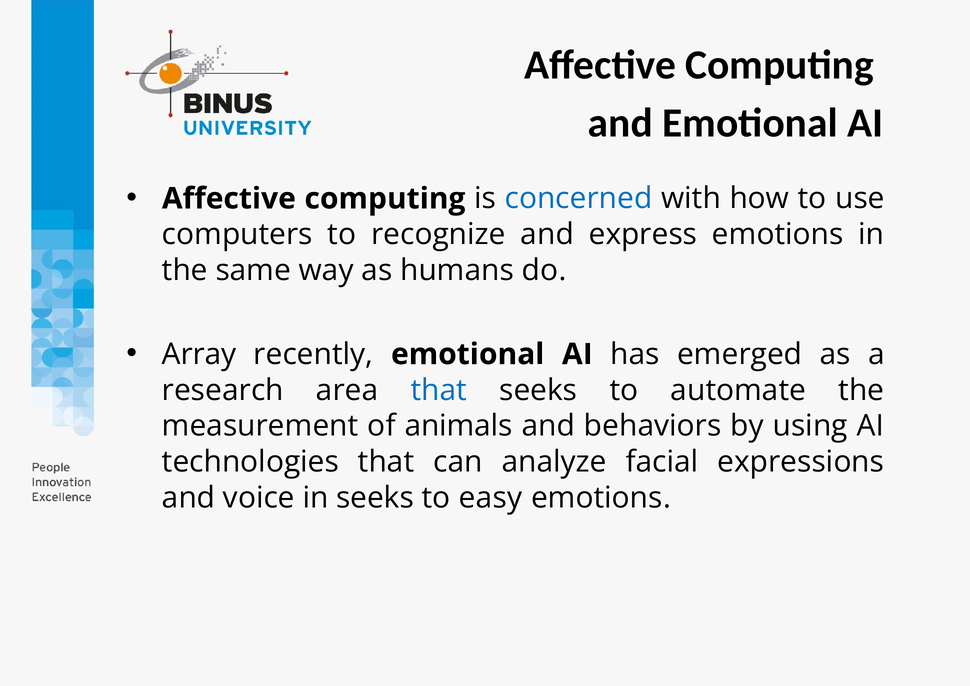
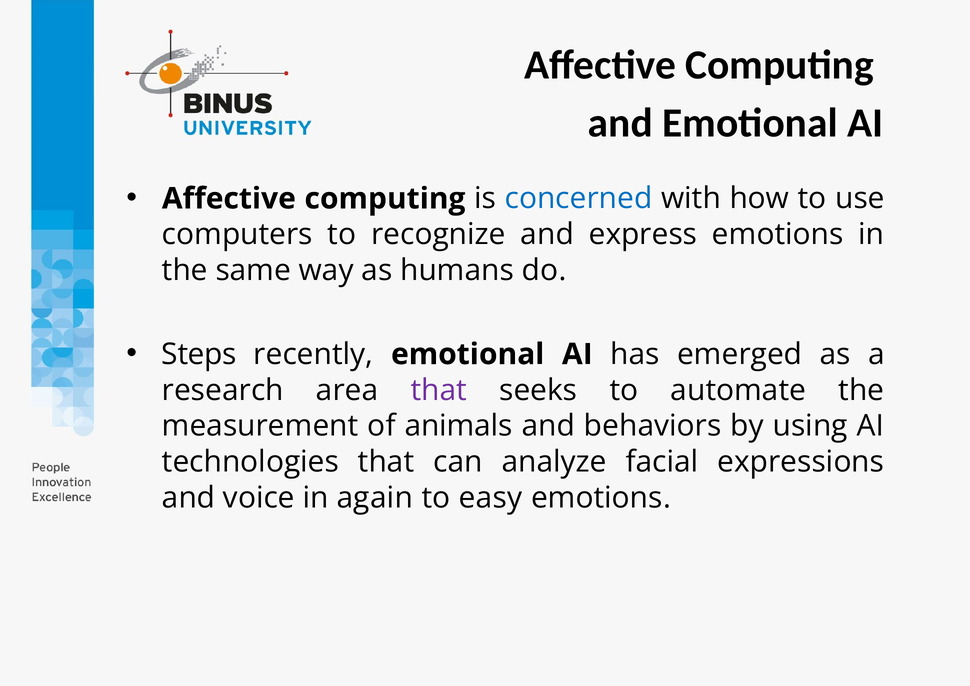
Array: Array -> Steps
that at (439, 390) colour: blue -> purple
in seeks: seeks -> again
